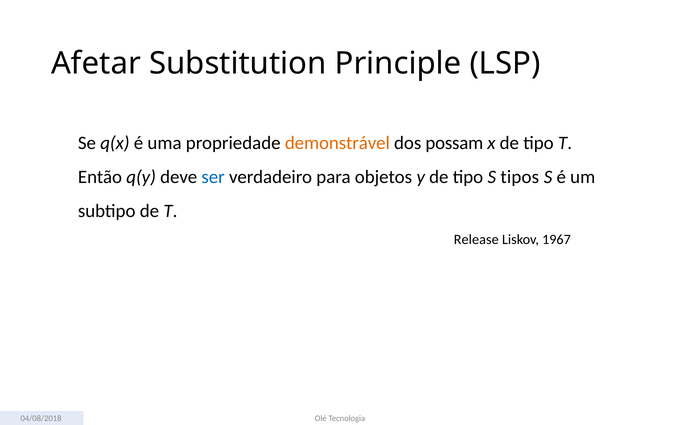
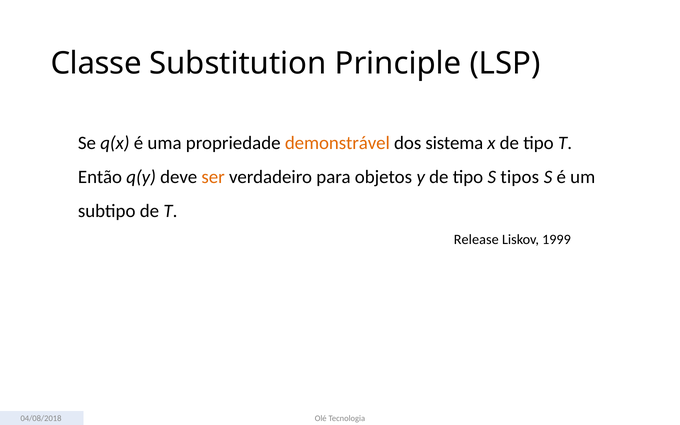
Afetar: Afetar -> Classe
possam: possam -> sistema
ser colour: blue -> orange
1967: 1967 -> 1999
